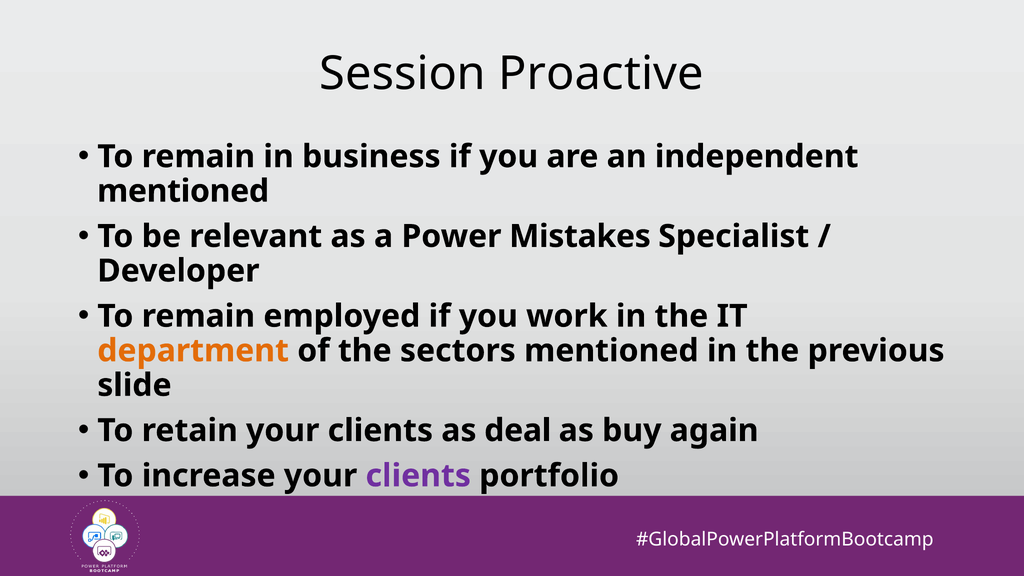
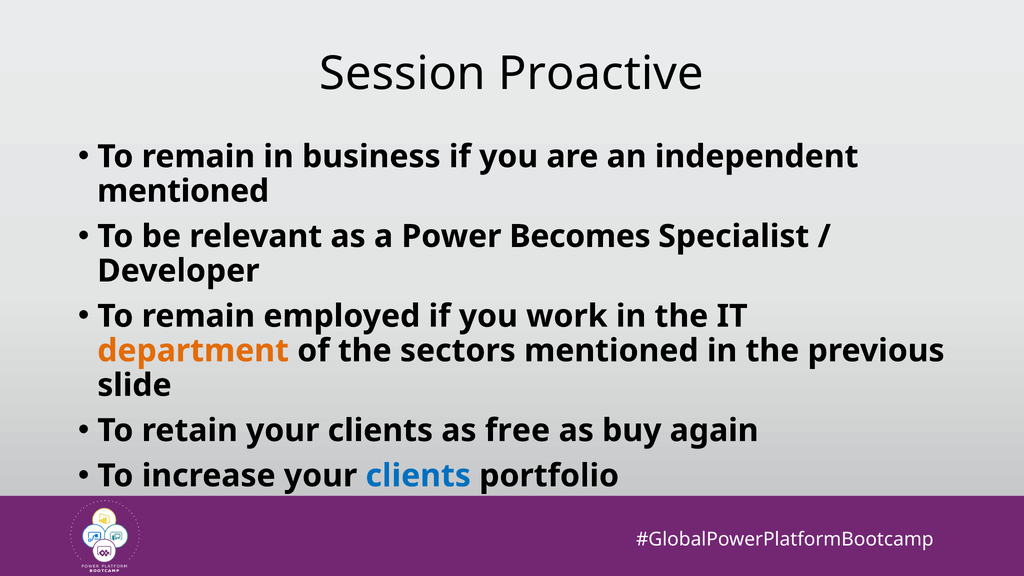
Mistakes: Mistakes -> Becomes
deal: deal -> free
clients at (418, 476) colour: purple -> blue
